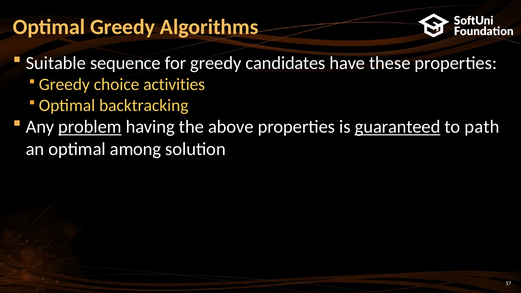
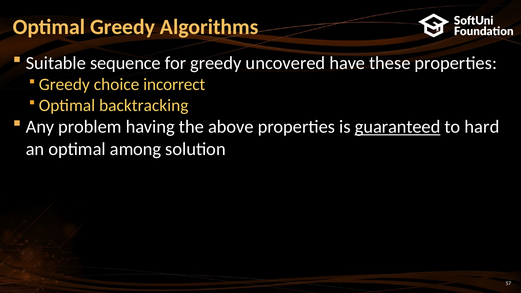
candidates: candidates -> uncovered
activities: activities -> incorrect
problem underline: present -> none
path: path -> hard
